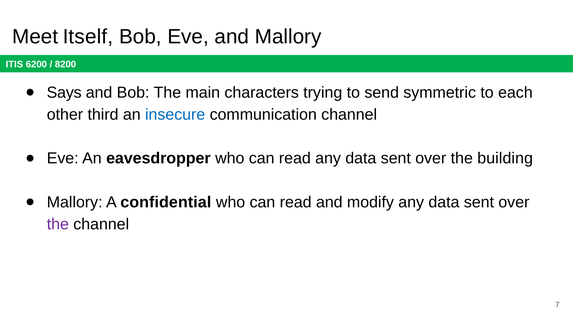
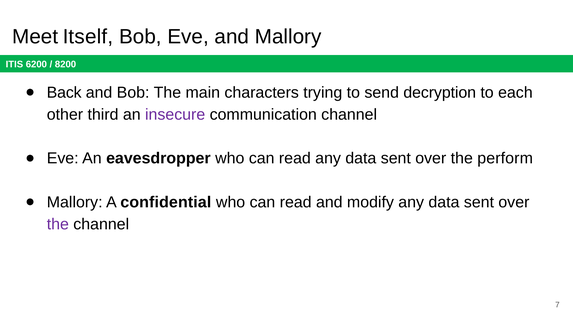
Says: Says -> Back
symmetric: symmetric -> decryption
insecure colour: blue -> purple
building: building -> perform
